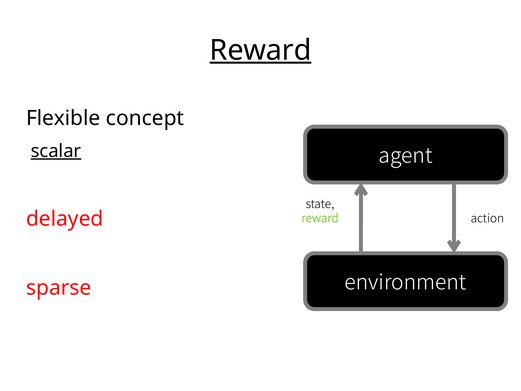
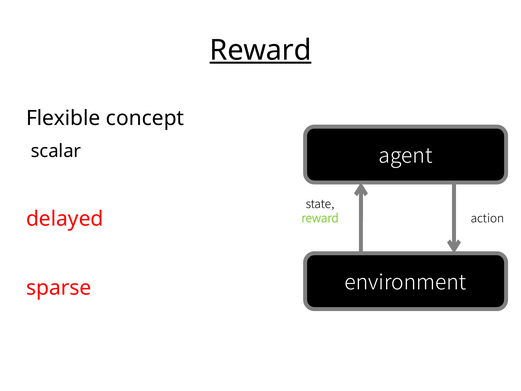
scalar underline: present -> none
